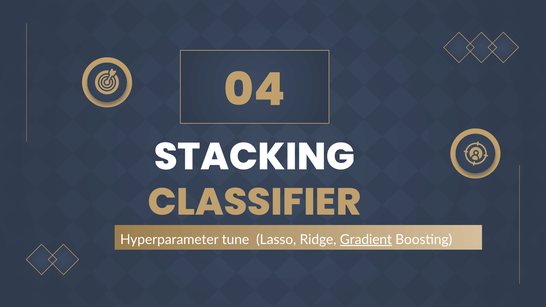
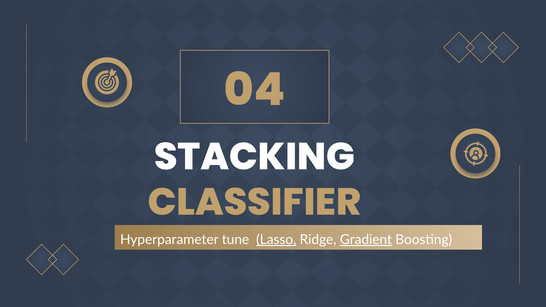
Lasso underline: none -> present
